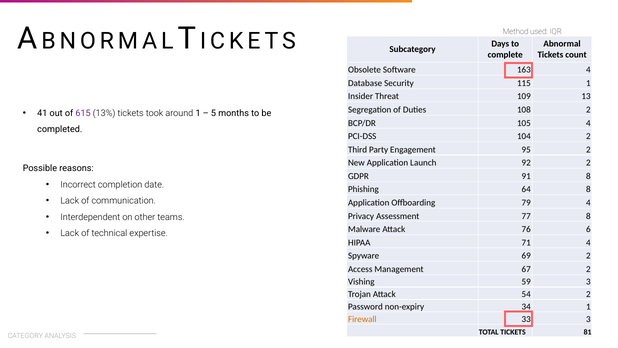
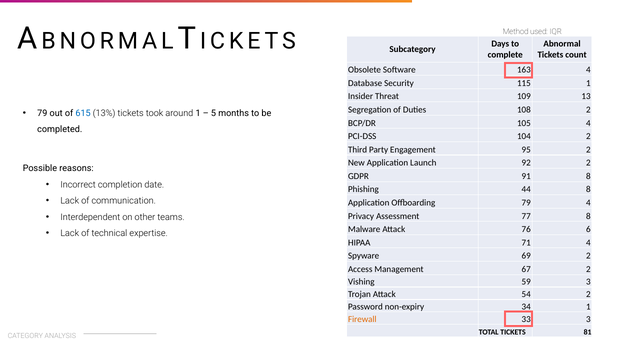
41 at (42, 113): 41 -> 79
615 colour: purple -> blue
64: 64 -> 44
